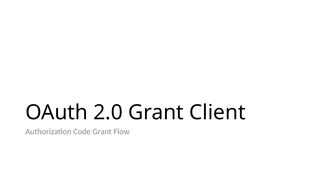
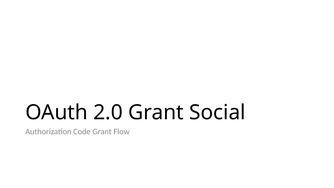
Client: Client -> Social
